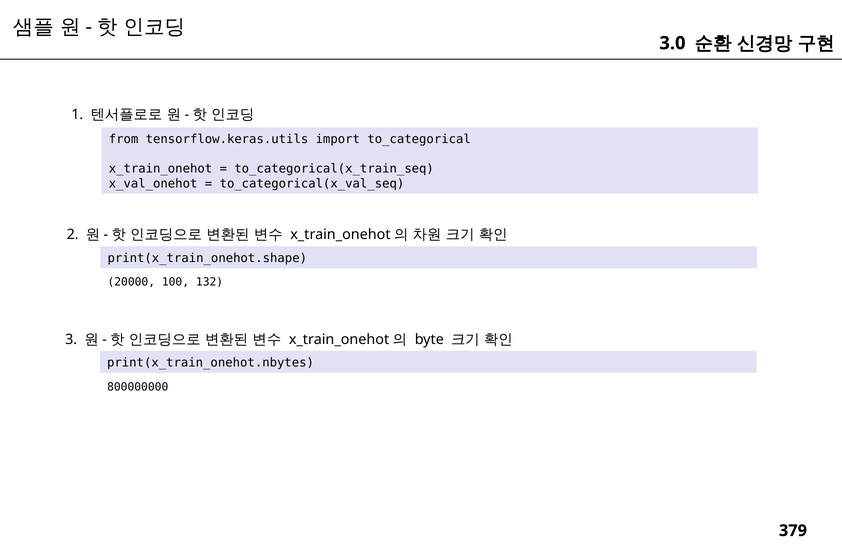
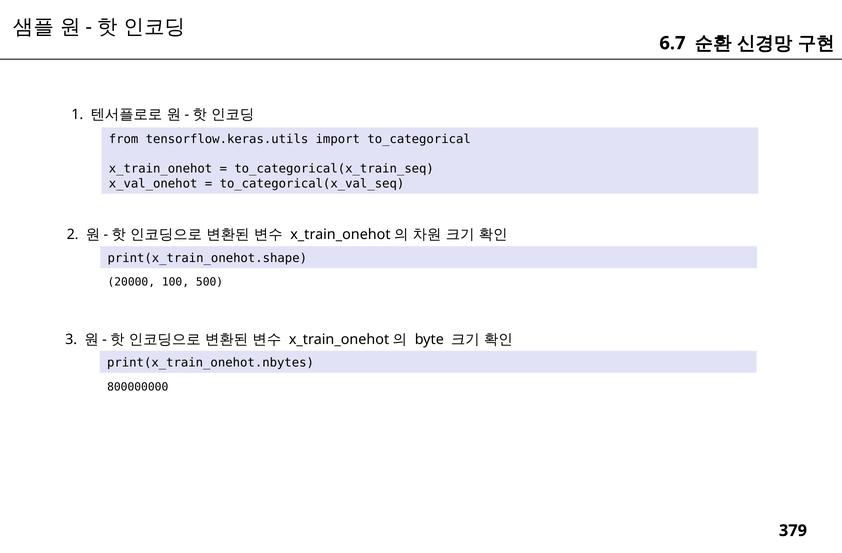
3.0: 3.0 -> 6.7
132: 132 -> 500
